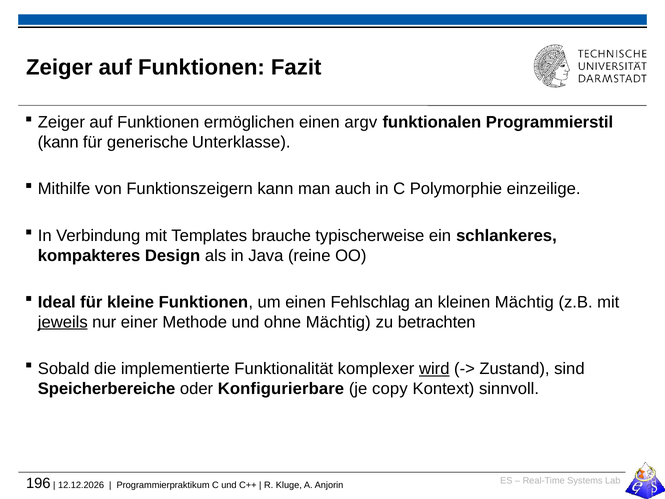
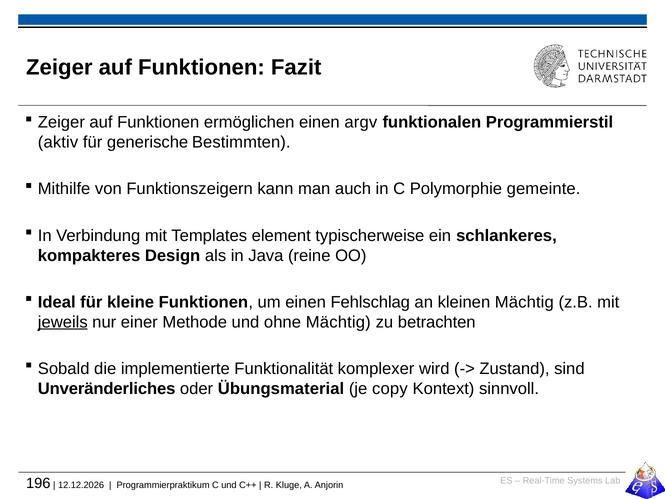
kann at (58, 142): kann -> aktiv
Unterklasse: Unterklasse -> Bestimmten
einzeilige: einzeilige -> gemeinte
brauche: brauche -> element
wird underline: present -> none
Speicherbereiche: Speicherbereiche -> Unveränderliches
Konfigurierbare: Konfigurierbare -> Übungsmaterial
